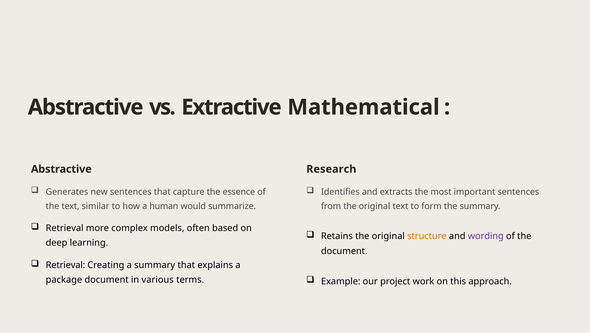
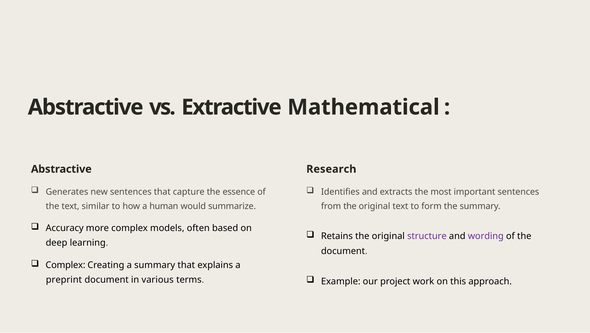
Retrieval at (65, 228): Retrieval -> Accuracy
structure colour: orange -> purple
Retrieval at (65, 265): Retrieval -> Complex
package: package -> preprint
